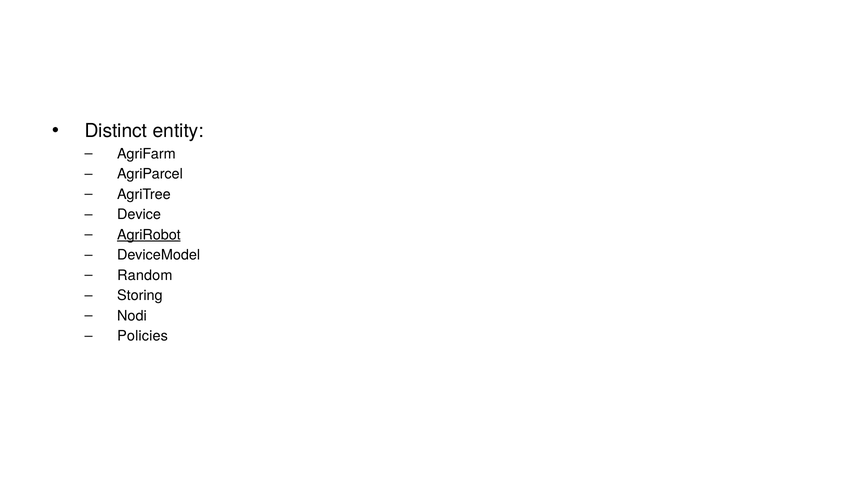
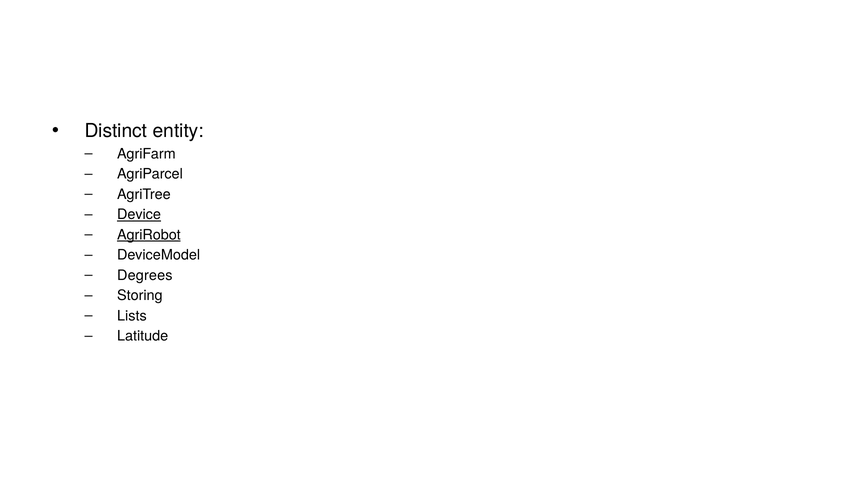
Device underline: none -> present
Random: Random -> Degrees
Nodi: Nodi -> Lists
Policies: Policies -> Latitude
